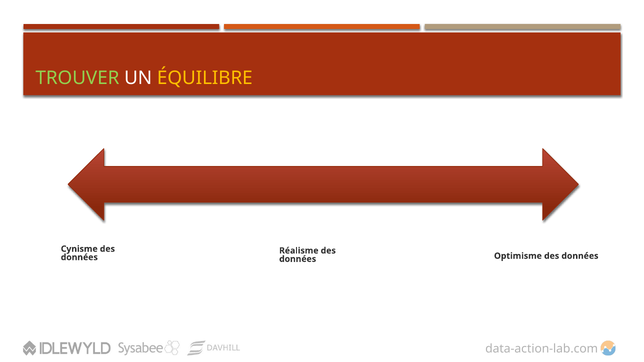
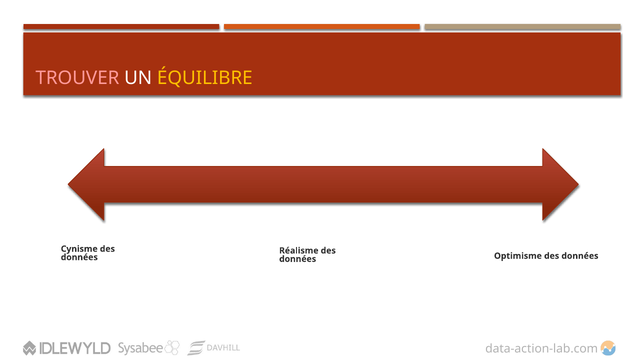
TROUVER colour: light green -> pink
